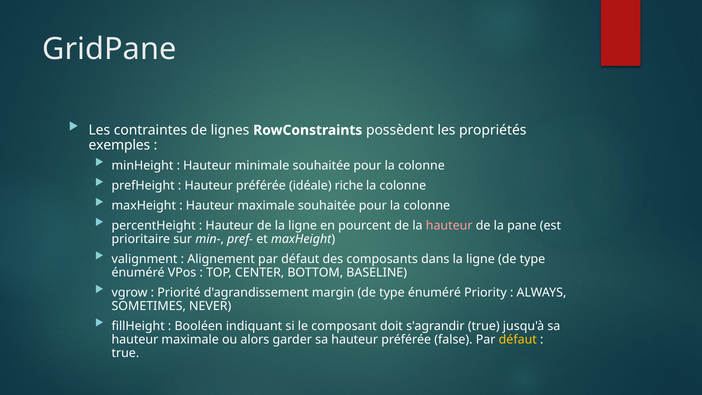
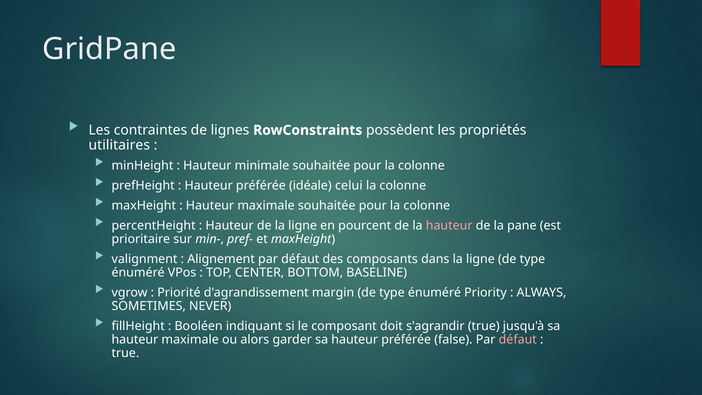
exemples: exemples -> utilitaires
riche: riche -> celui
défaut at (518, 340) colour: yellow -> pink
